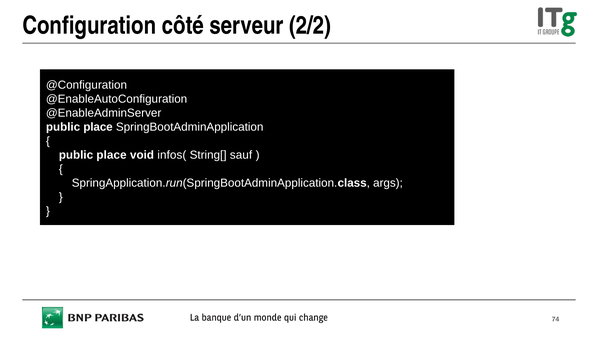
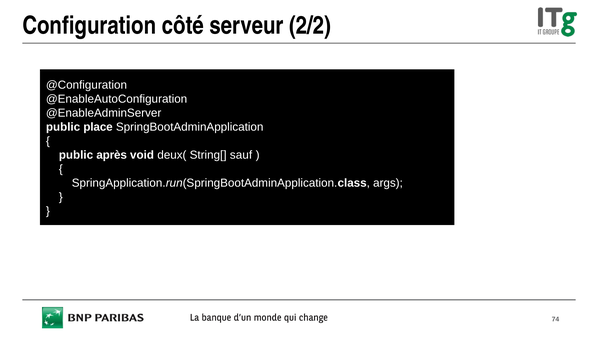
place at (112, 155): place -> après
infos(: infos( -> deux(
